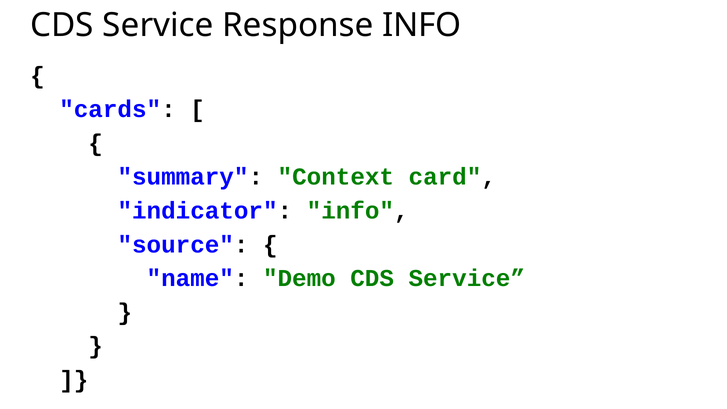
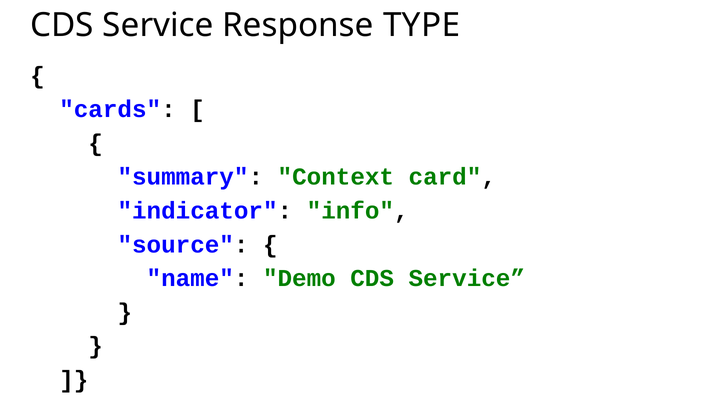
Response INFO: INFO -> TYPE
